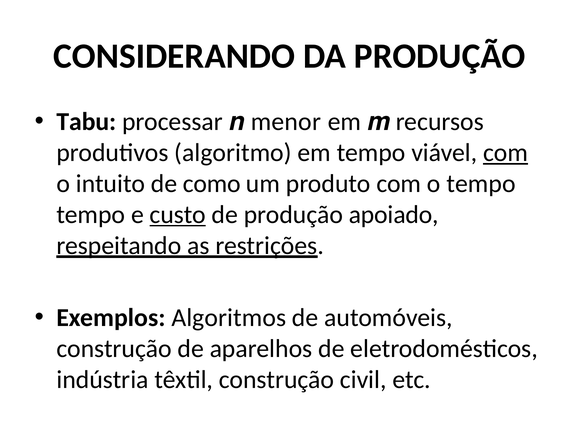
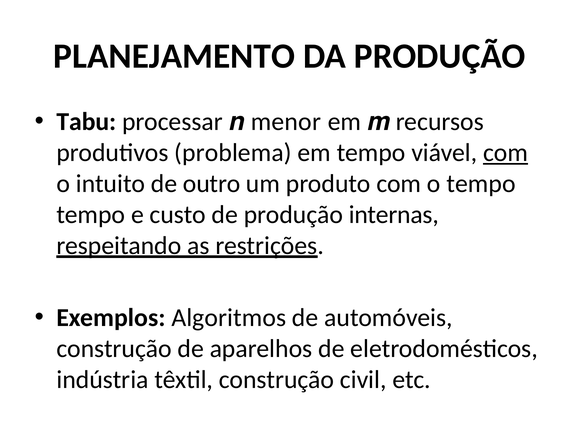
CONSIDERANDO: CONSIDERANDO -> PLANEJAMENTO
algoritmo: algoritmo -> problema
como: como -> outro
custo underline: present -> none
apoiado: apoiado -> internas
